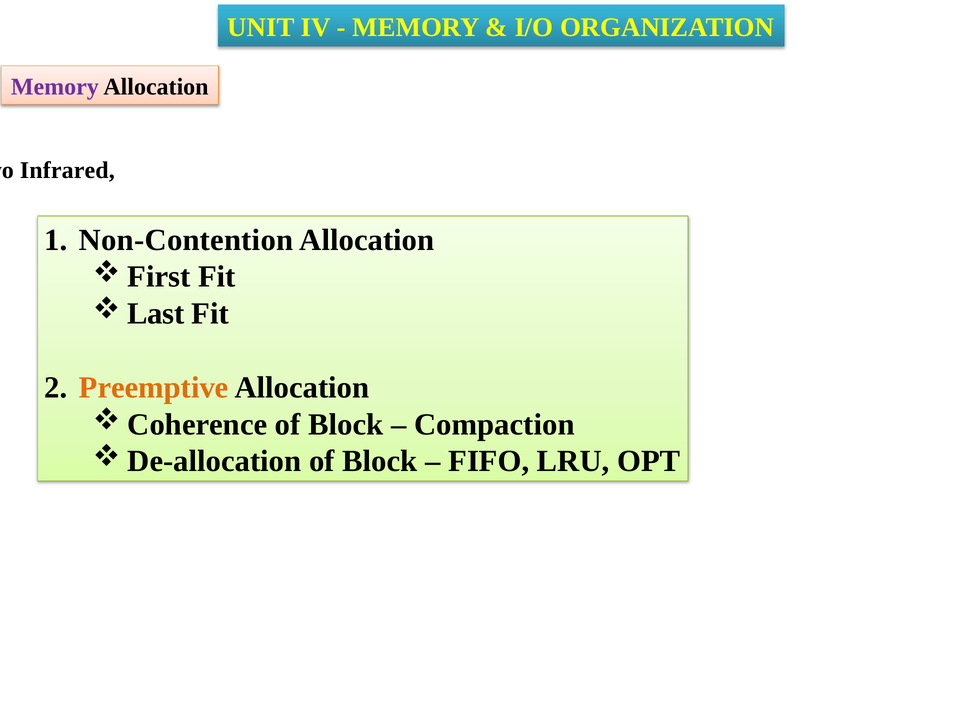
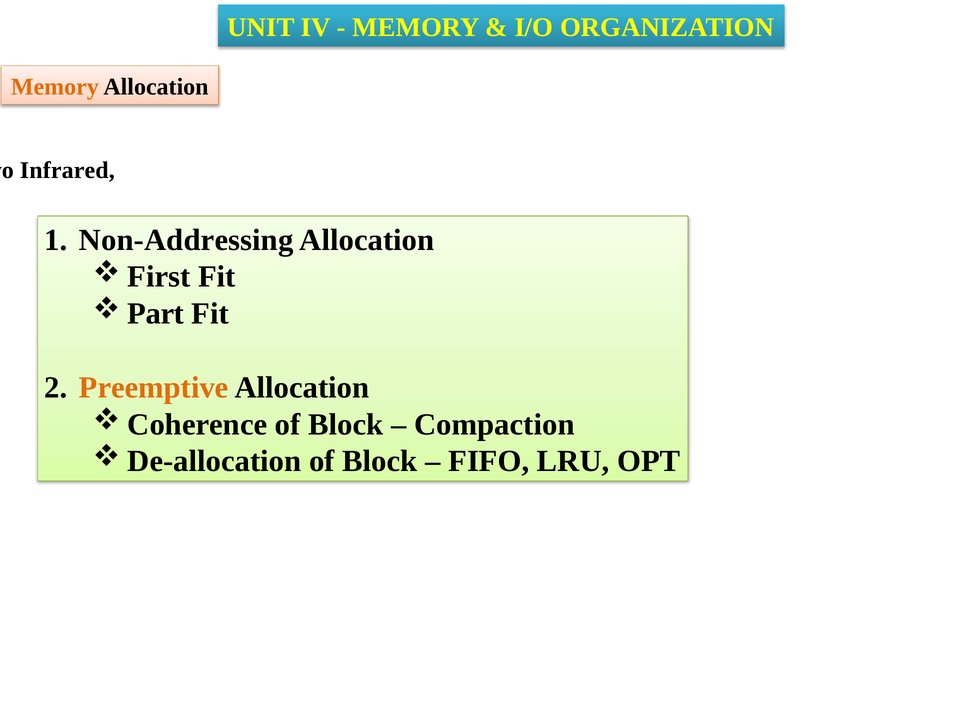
Memory at (55, 87) colour: purple -> orange
Non-Contention: Non-Contention -> Non-Addressing
Last: Last -> Part
